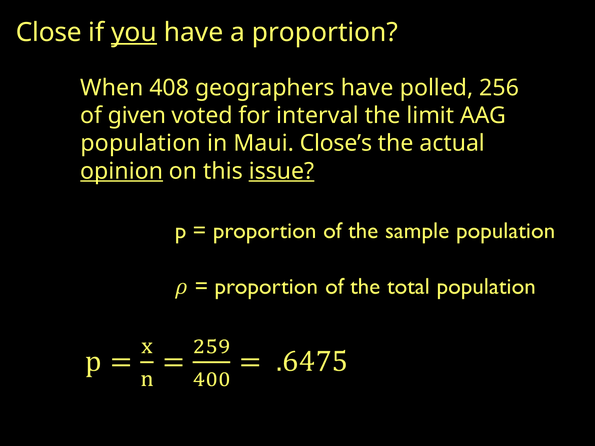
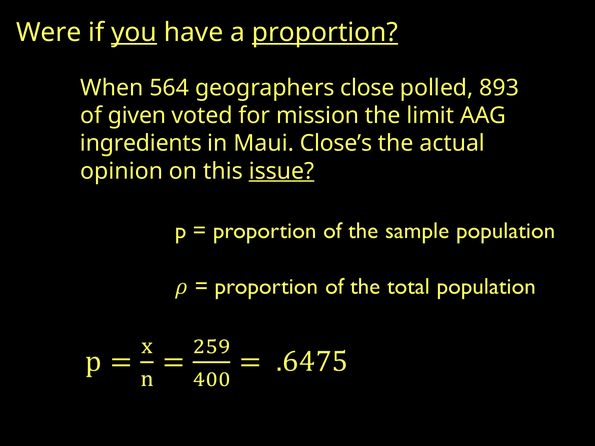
Close: Close -> Were
proportion underline: none -> present
408: 408 -> 564
geographers have: have -> close
256: 256 -> 893
interval: interval -> mission
population: population -> ingredients
opinion underline: present -> none
